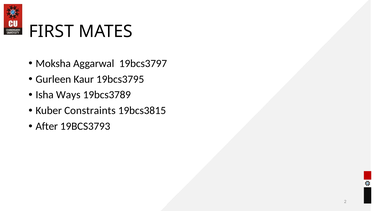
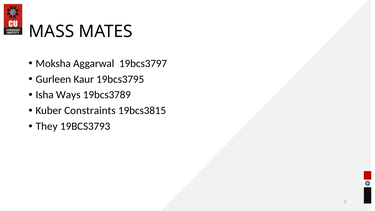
FIRST: FIRST -> MASS
After: After -> They
